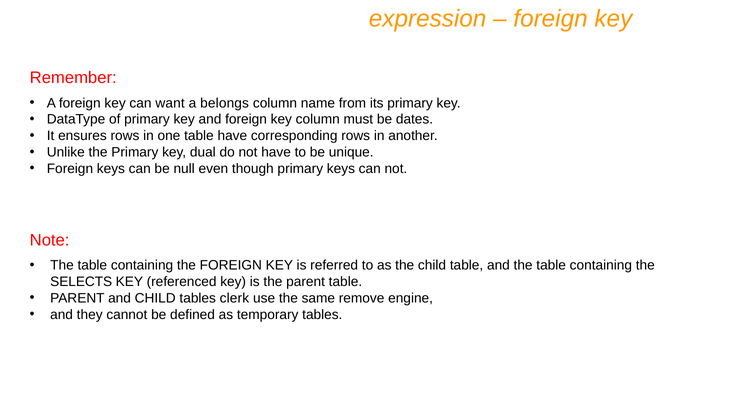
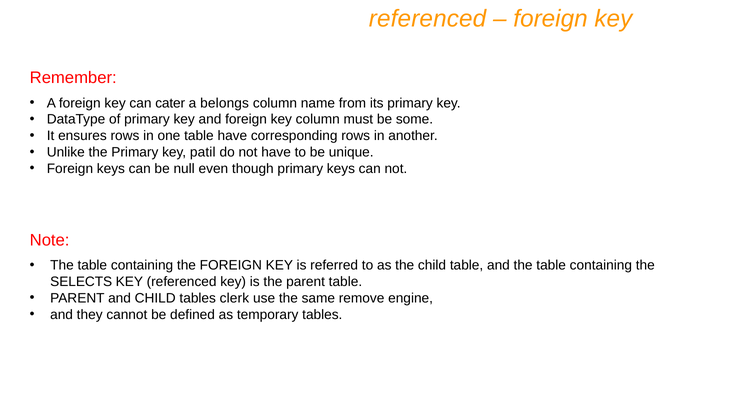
expression at (428, 19): expression -> referenced
want: want -> cater
dates: dates -> some
dual: dual -> patil
